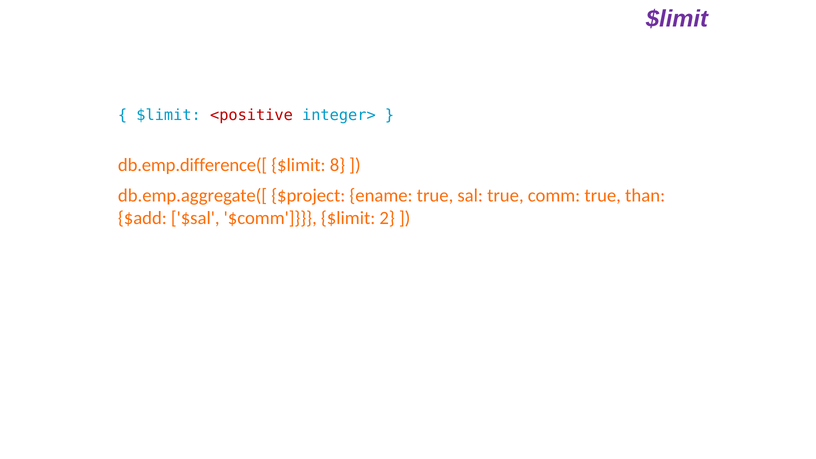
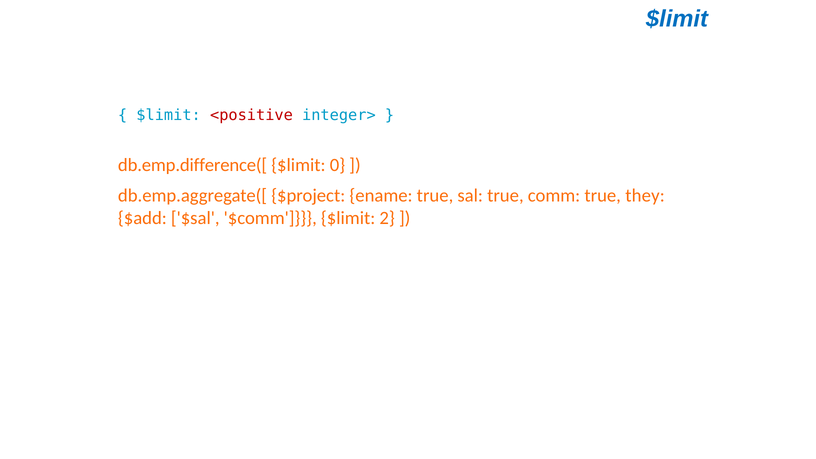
$limit at (677, 19) colour: purple -> blue
8: 8 -> 0
than: than -> they
